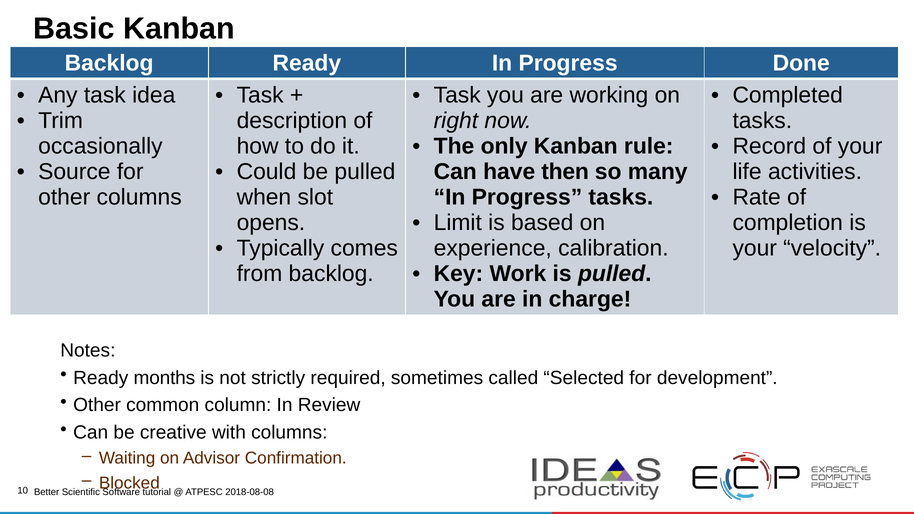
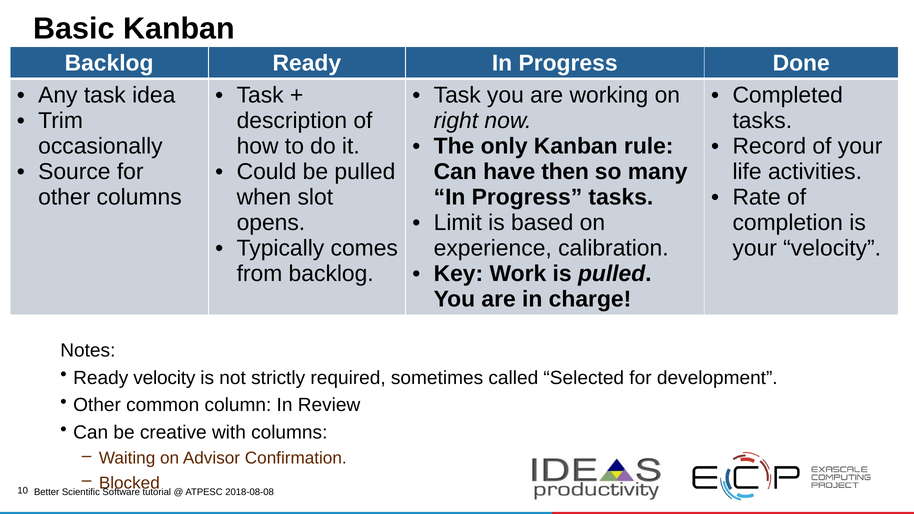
Ready months: months -> velocity
